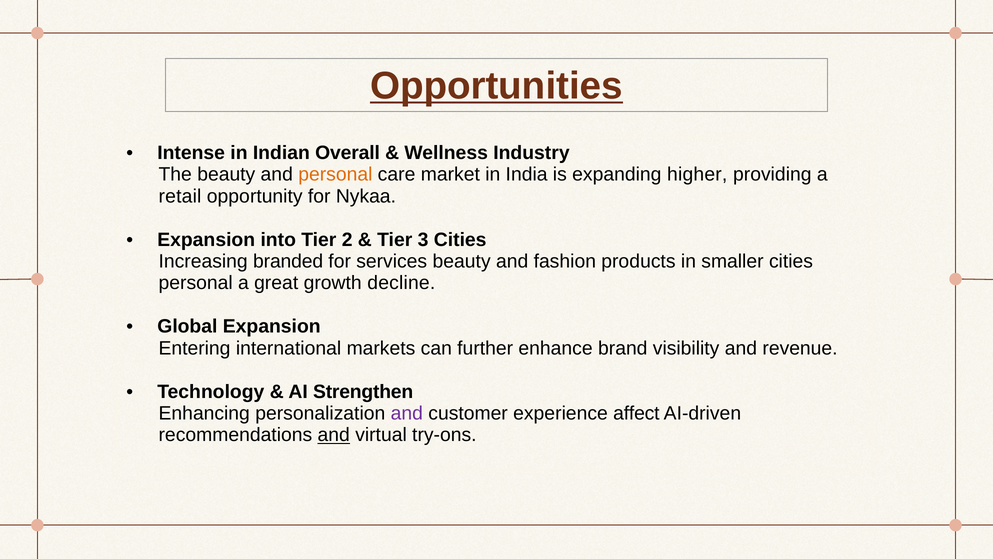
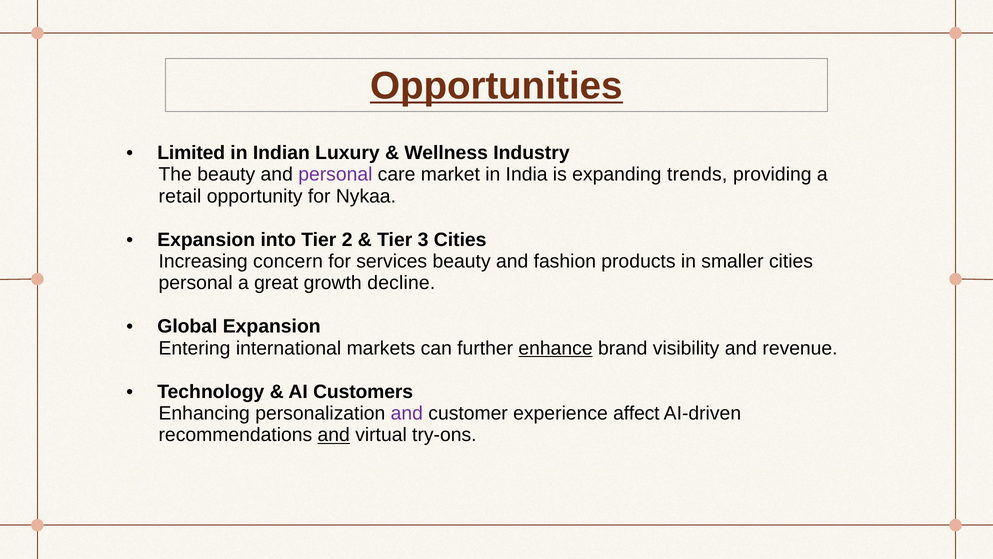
Intense: Intense -> Limited
Overall: Overall -> Luxury
personal at (335, 174) colour: orange -> purple
higher: higher -> trends
branded: branded -> concern
enhance underline: none -> present
Strengthen: Strengthen -> Customers
